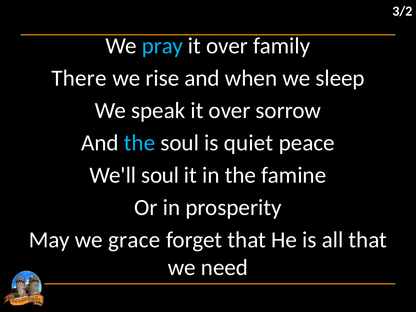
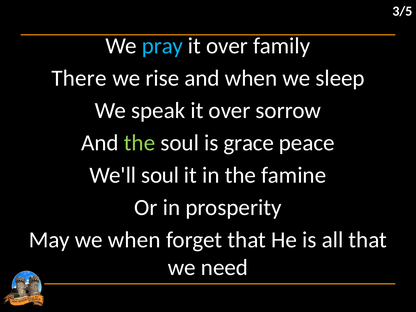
3/2: 3/2 -> 3/5
the at (139, 143) colour: light blue -> light green
quiet: quiet -> grace
we grace: grace -> when
